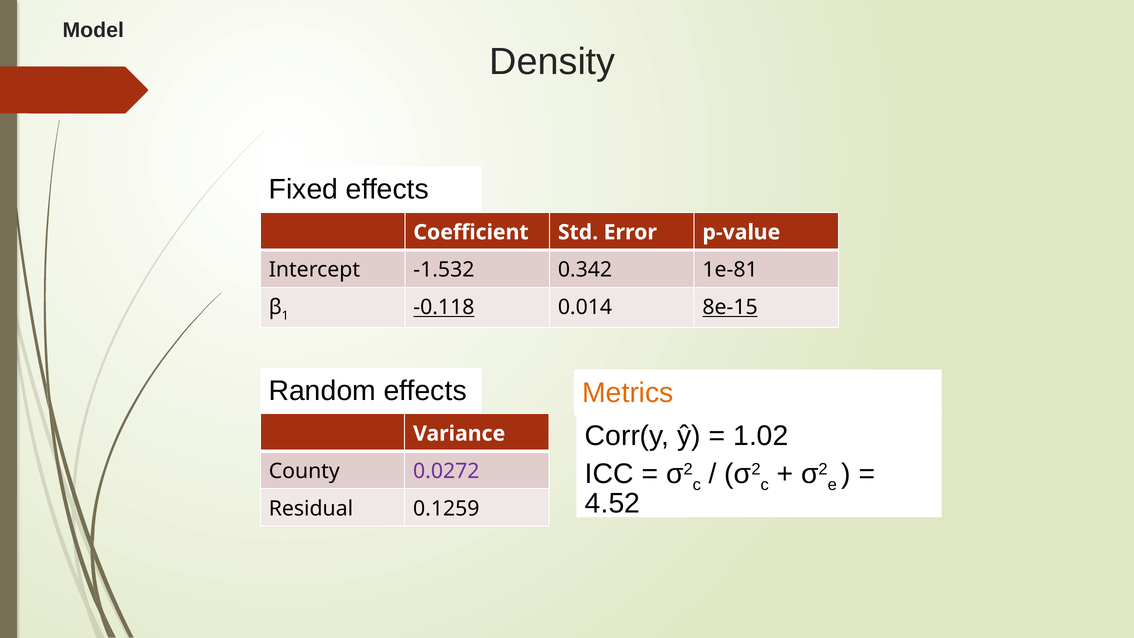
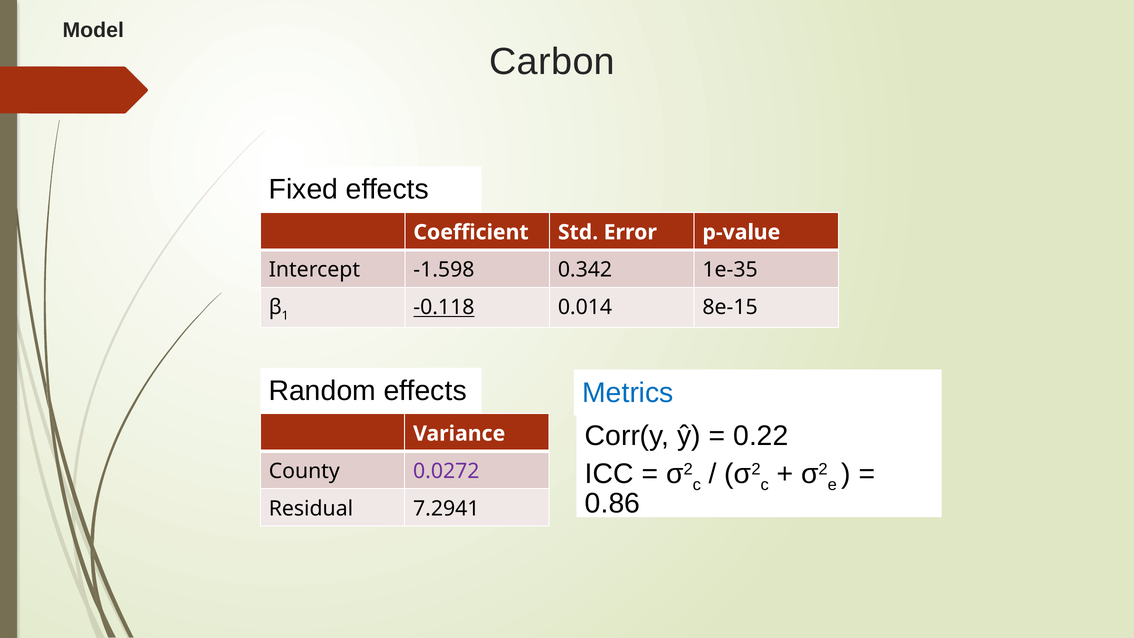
Density: Density -> Carbon
-1.532: -1.532 -> -1.598
1e-81: 1e-81 -> 1e-35
8e-15 underline: present -> none
Metrics colour: orange -> blue
1.02: 1.02 -> 0.22
4.52: 4.52 -> 0.86
0.1259: 0.1259 -> 7.2941
